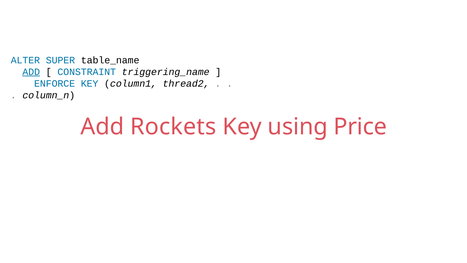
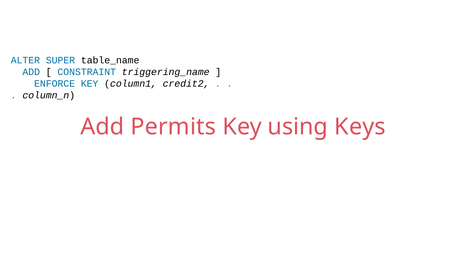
ADD at (31, 72) underline: present -> none
thread2: thread2 -> credit2
Rockets: Rockets -> Permits
Price: Price -> Keys
